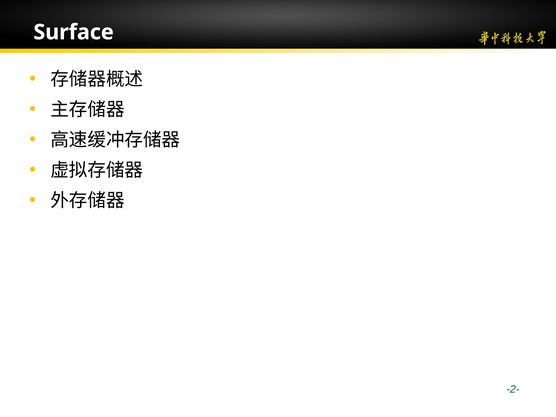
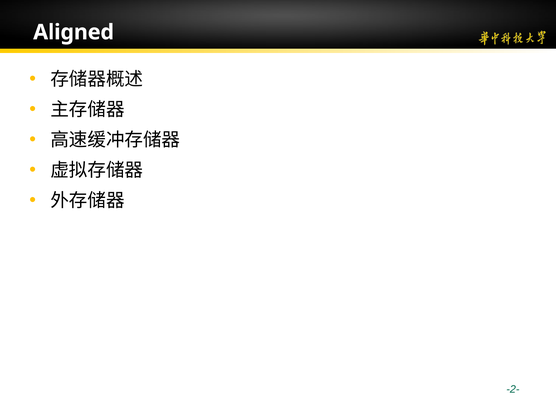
Surface: Surface -> Aligned
